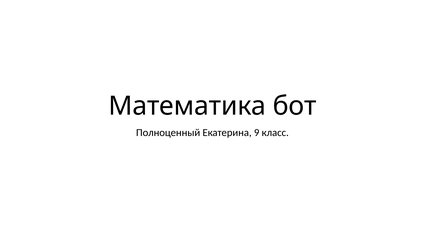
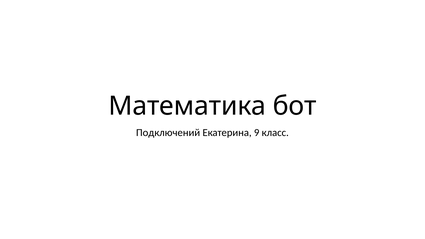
Полноценный: Полноценный -> Подключений
